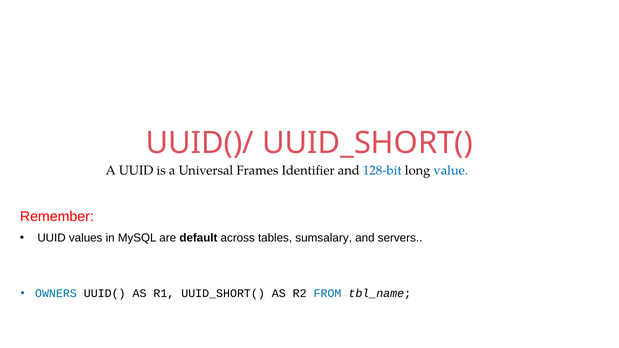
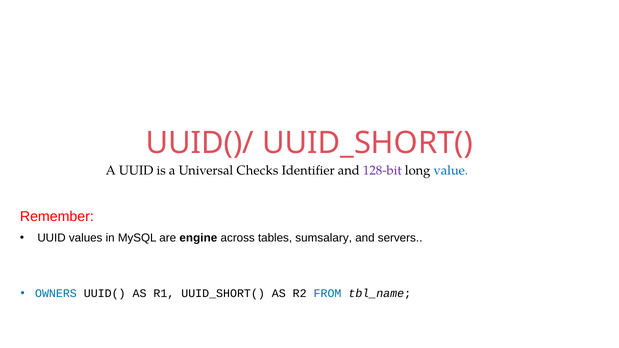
Frames: Frames -> Checks
128-bit colour: blue -> purple
default: default -> engine
